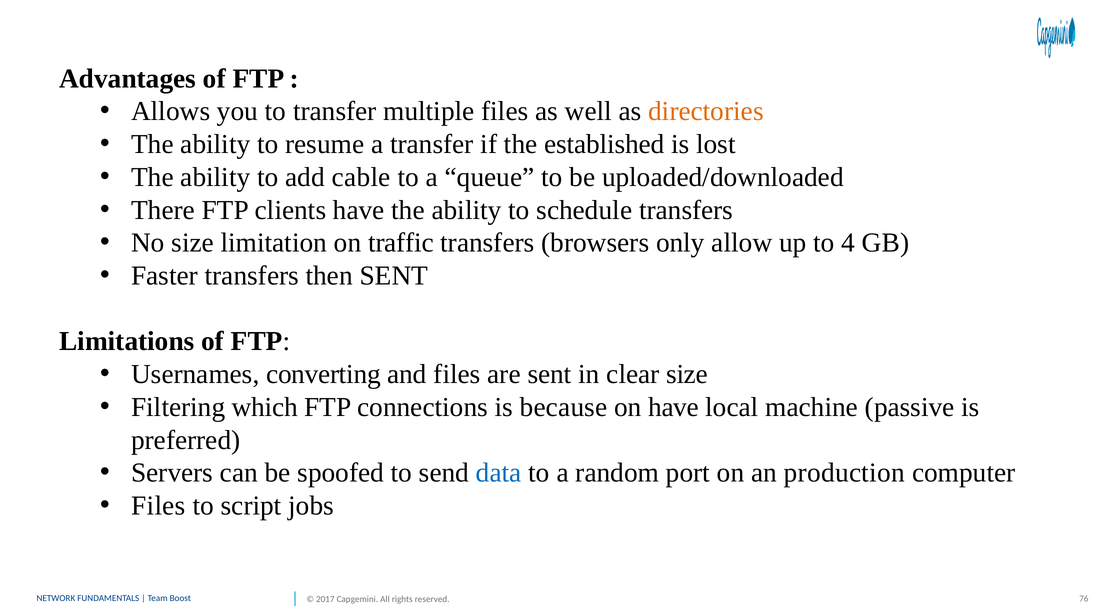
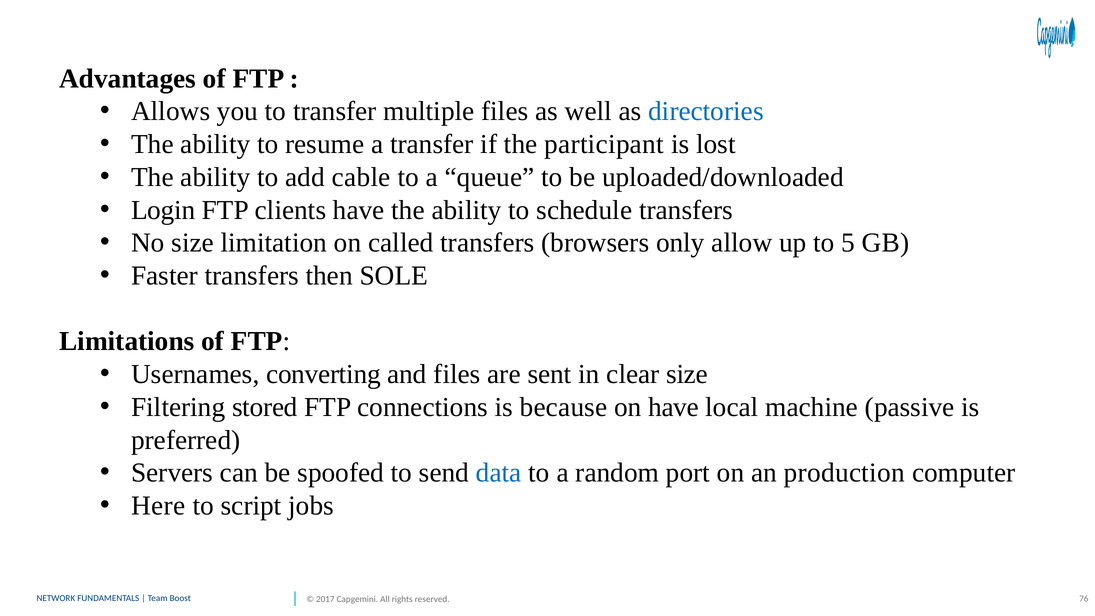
directories colour: orange -> blue
established: established -> participant
There: There -> Login
traffic: traffic -> called
4: 4 -> 5
then SENT: SENT -> SOLE
which: which -> stored
Files at (158, 506): Files -> Here
